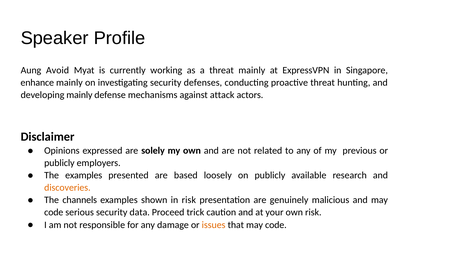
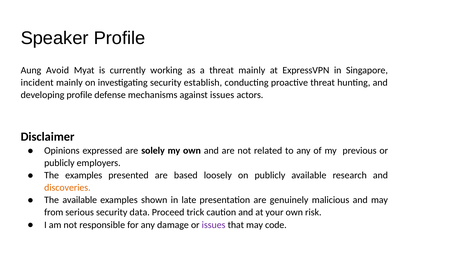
enhance: enhance -> incident
defenses: defenses -> establish
developing mainly: mainly -> profile
against attack: attack -> issues
The channels: channels -> available
in risk: risk -> late
code at (54, 213): code -> from
issues at (214, 225) colour: orange -> purple
